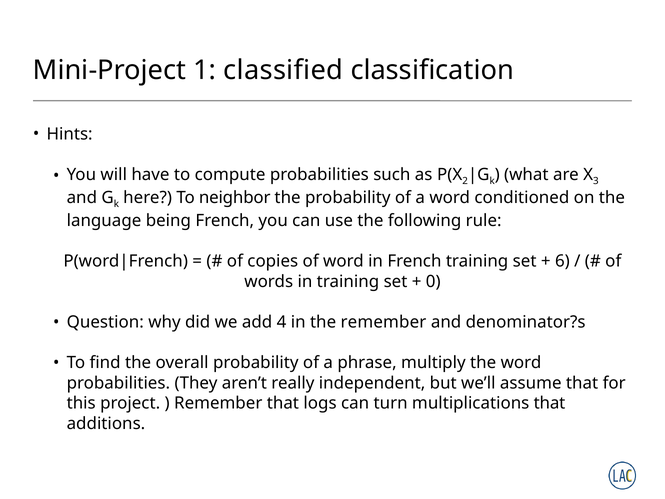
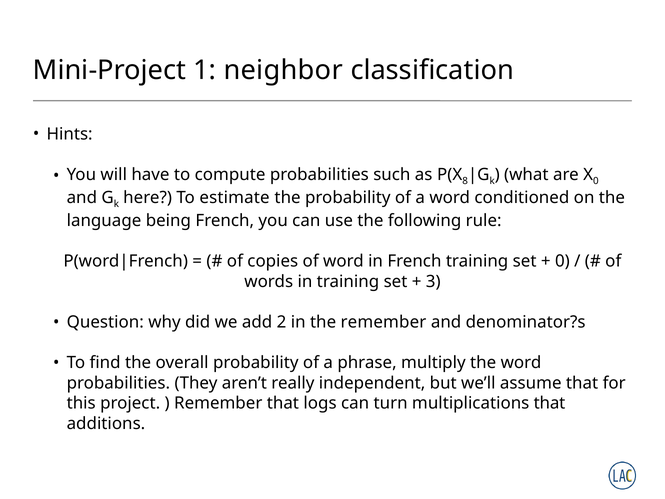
classified: classified -> neighbor
2: 2 -> 8
3 at (596, 181): 3 -> 0
neighbor: neighbor -> estimate
6 at (562, 261): 6 -> 0
0: 0 -> 3
4: 4 -> 2
